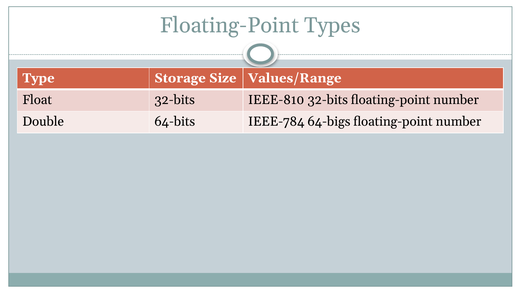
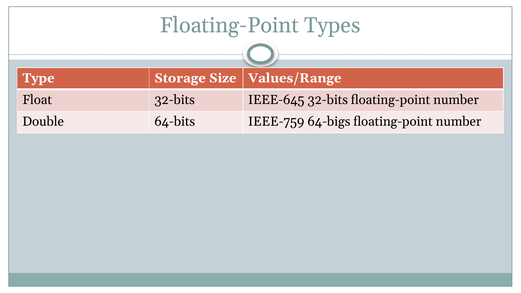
IEEE-810: IEEE-810 -> IEEE-645
IEEE-784: IEEE-784 -> IEEE-759
